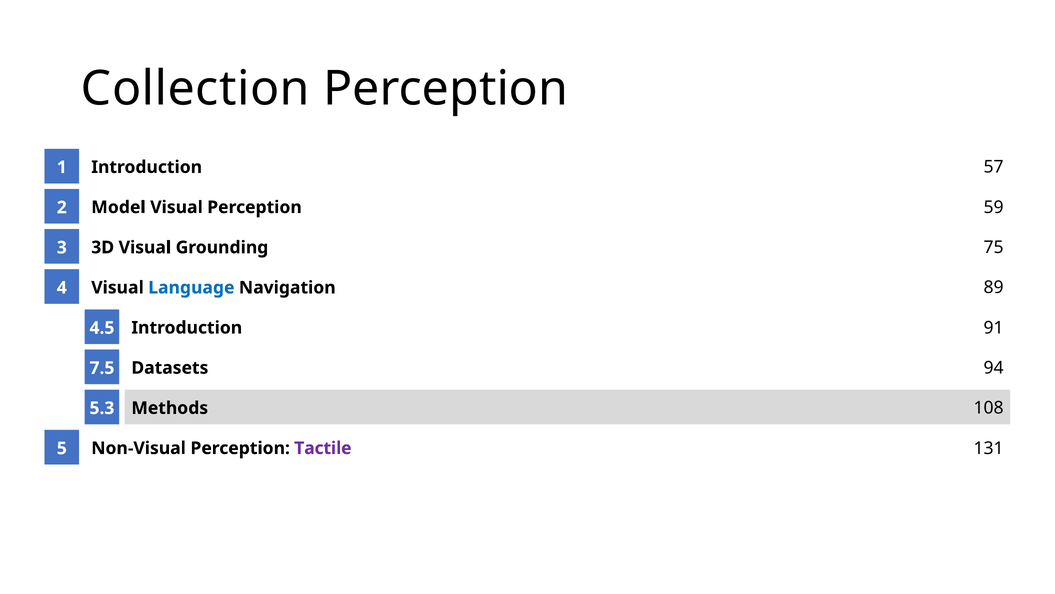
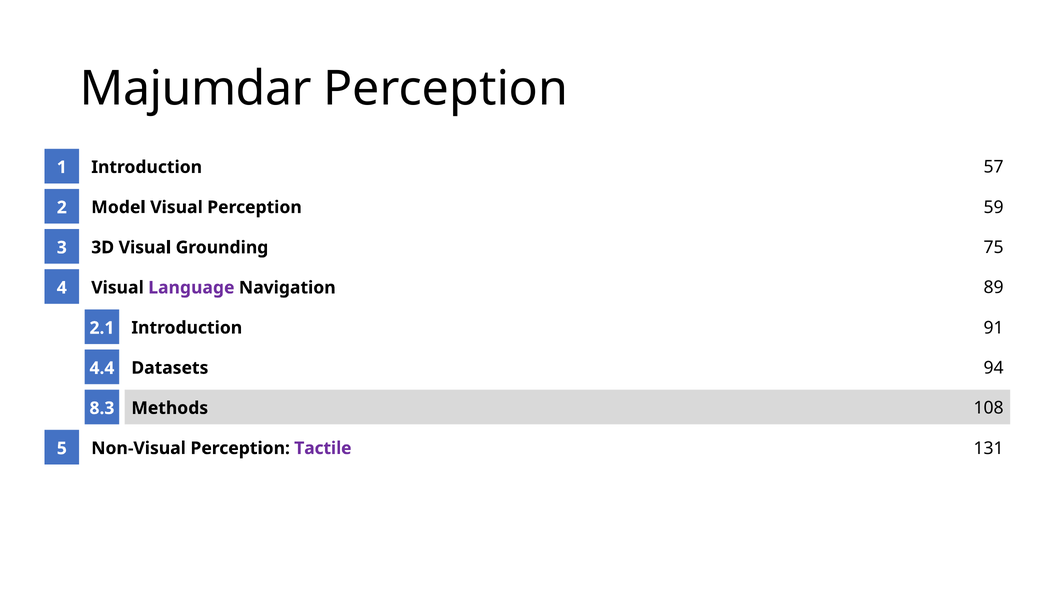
Collection: Collection -> Majumdar
Language colour: blue -> purple
4.5: 4.5 -> 2.1
7.5: 7.5 -> 4.4
5.3: 5.3 -> 8.3
